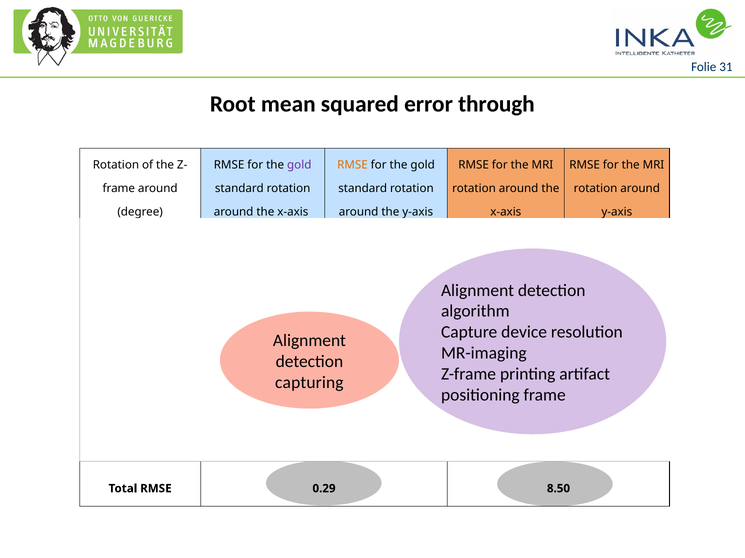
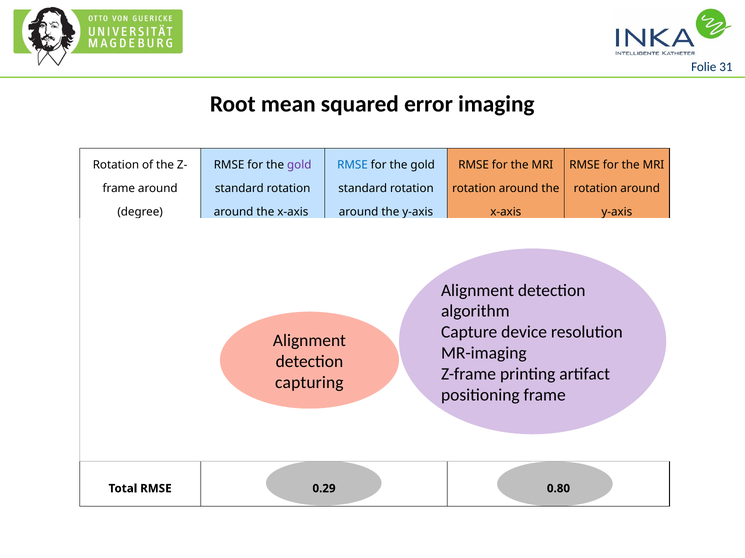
through: through -> imaging
RMSE at (353, 165) colour: orange -> blue
8.50: 8.50 -> 0.80
